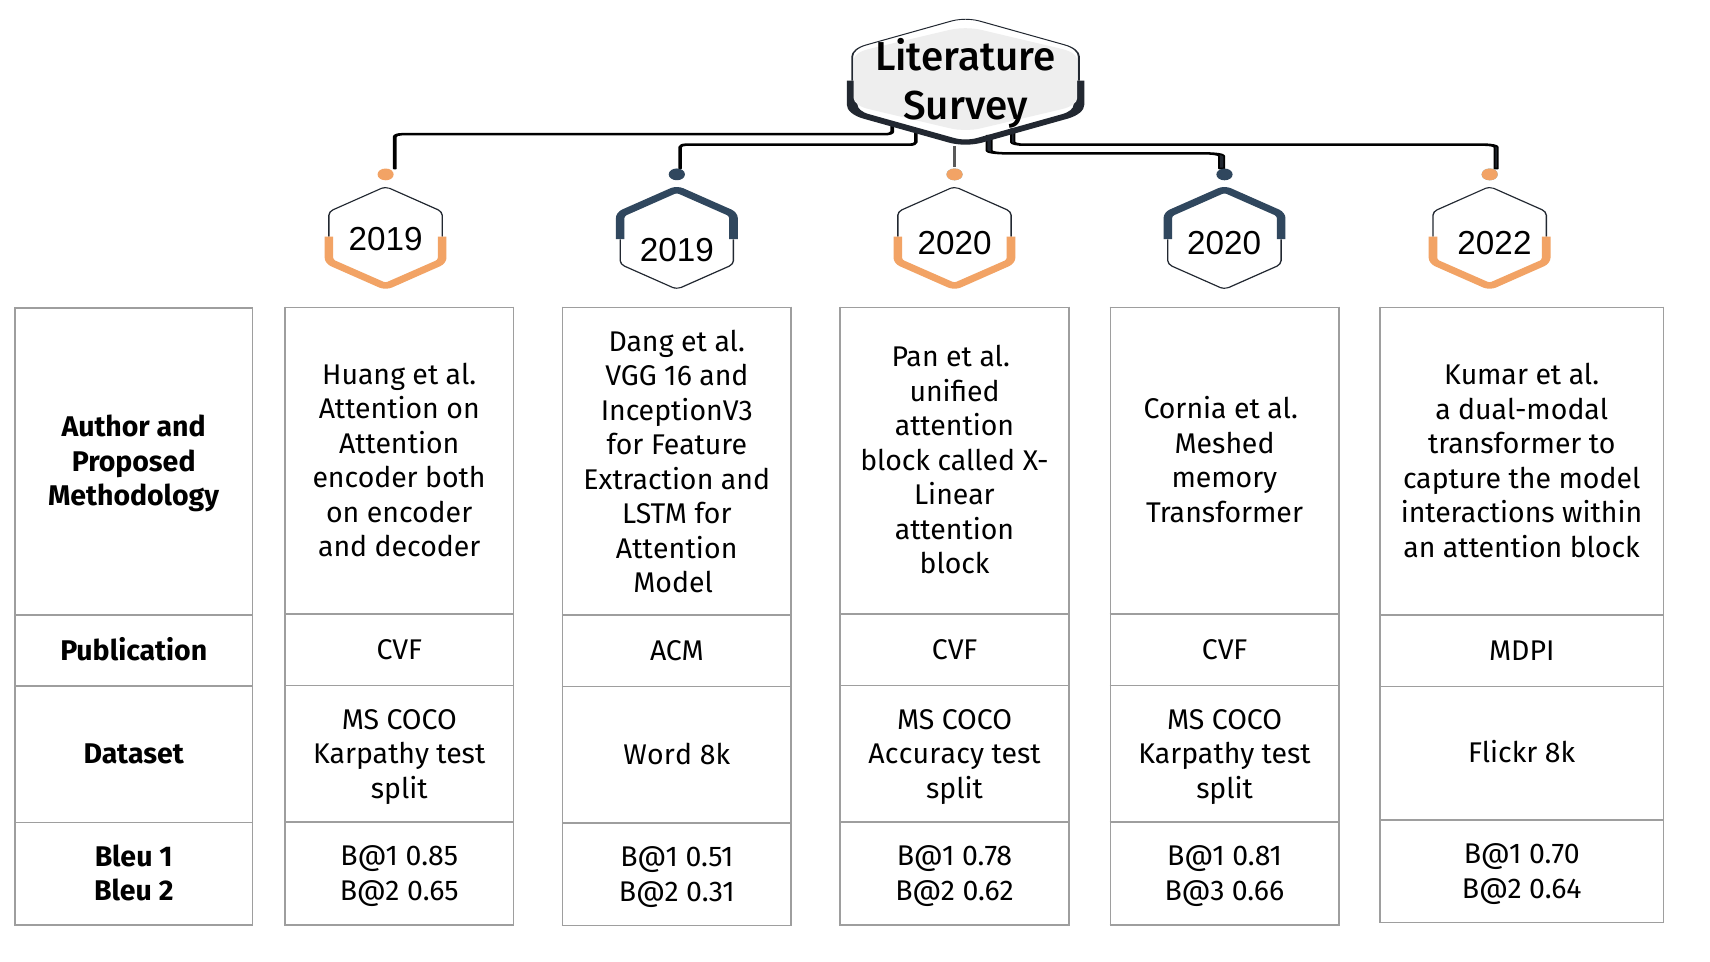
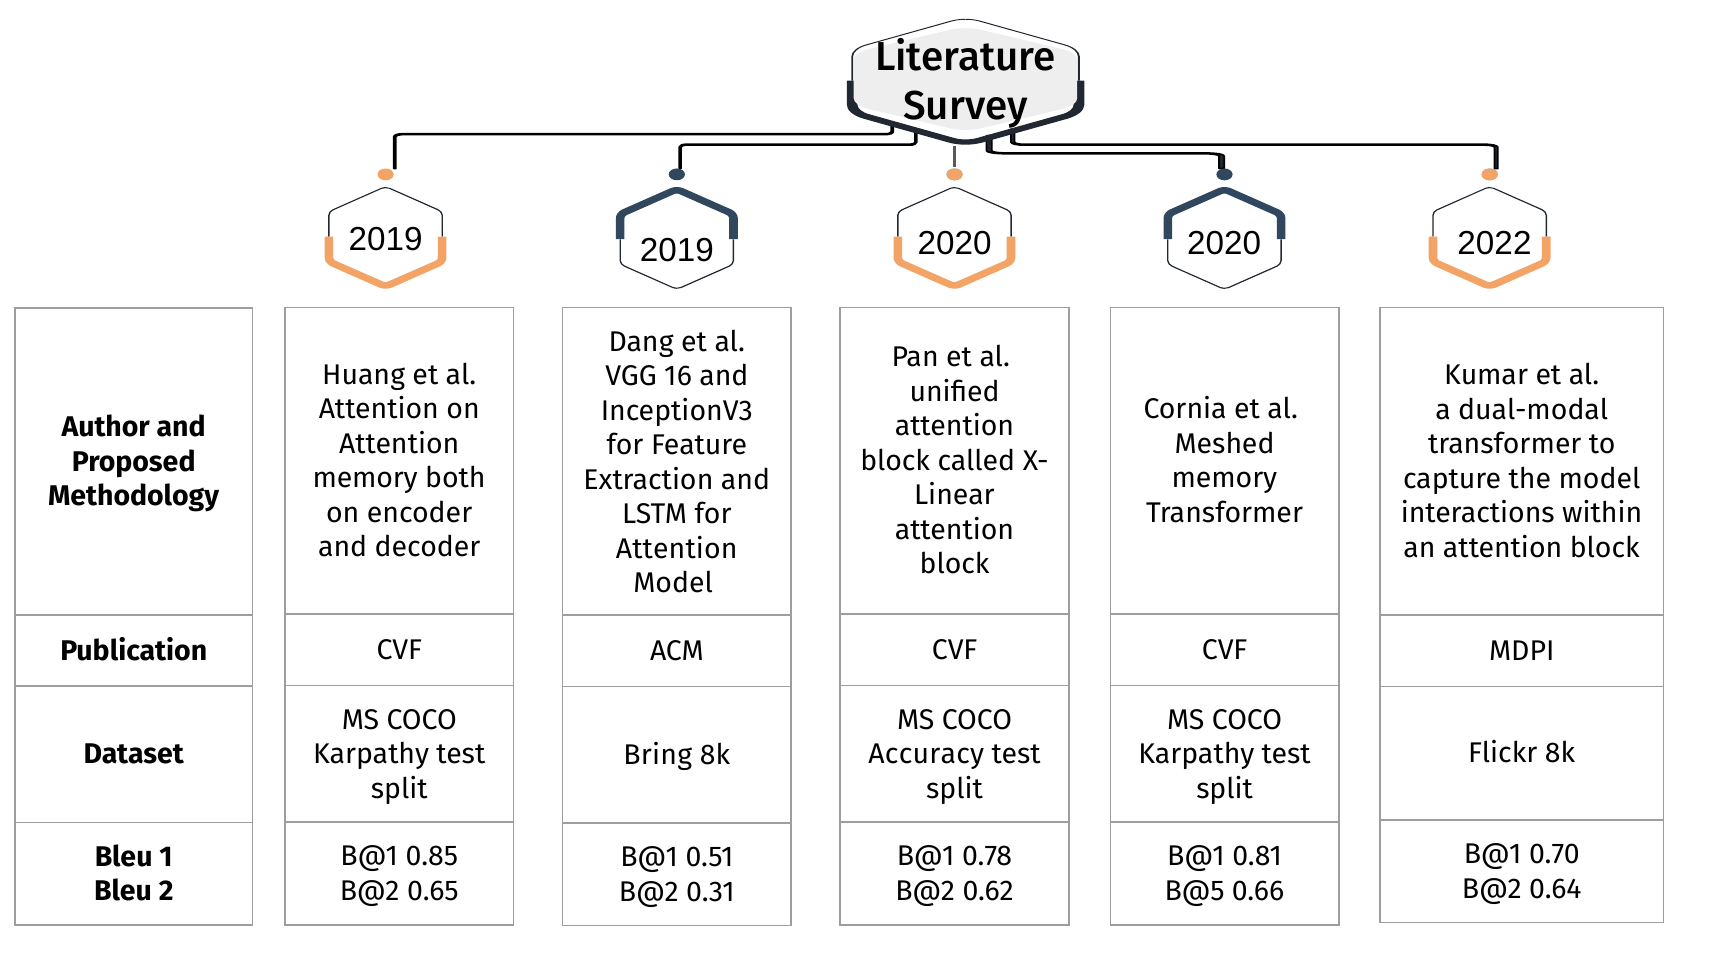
encoder at (365, 478): encoder -> memory
Word: Word -> Bring
B@3: B@3 -> B@5
